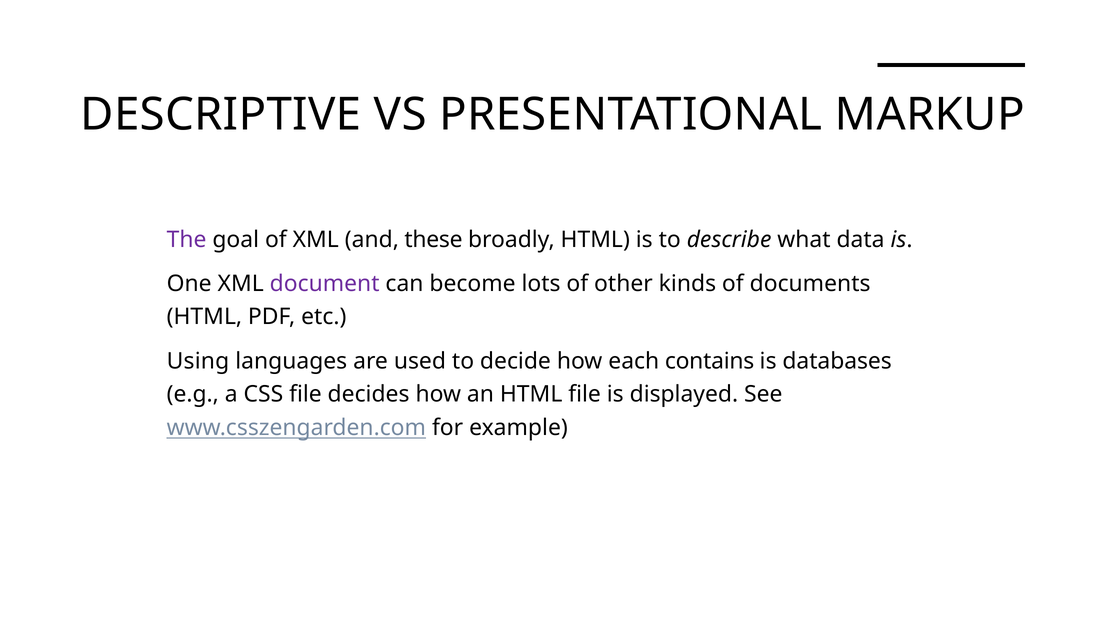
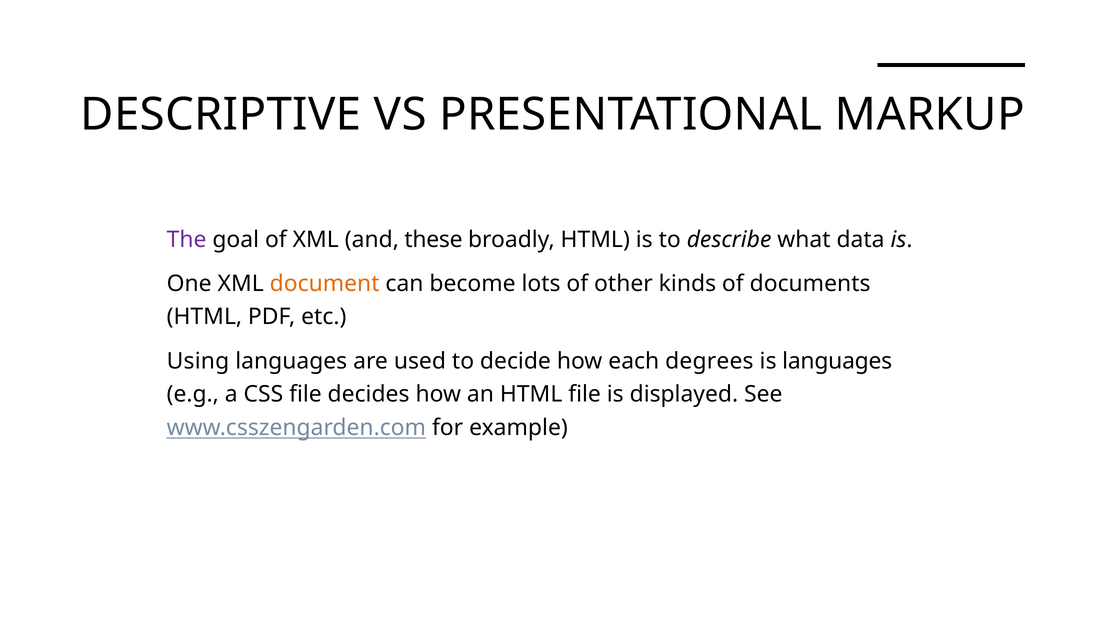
document colour: purple -> orange
contains: contains -> degrees
is databases: databases -> languages
